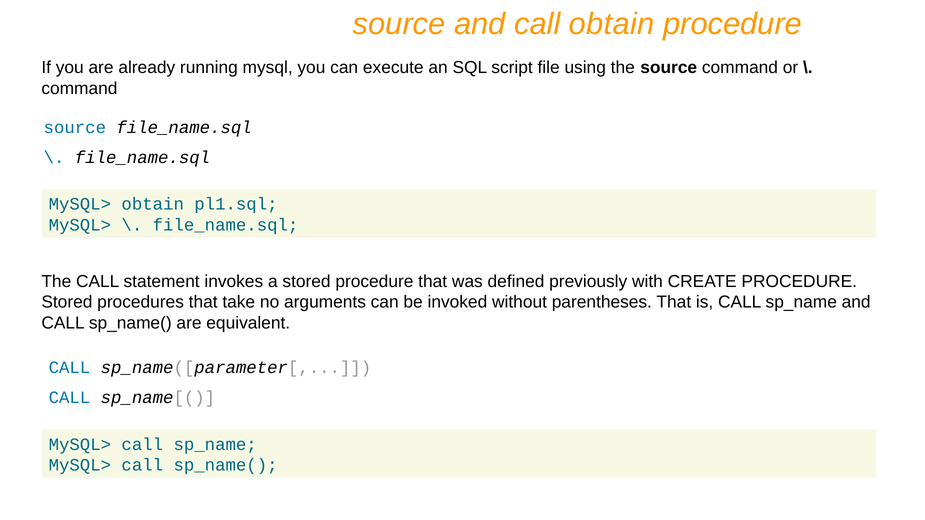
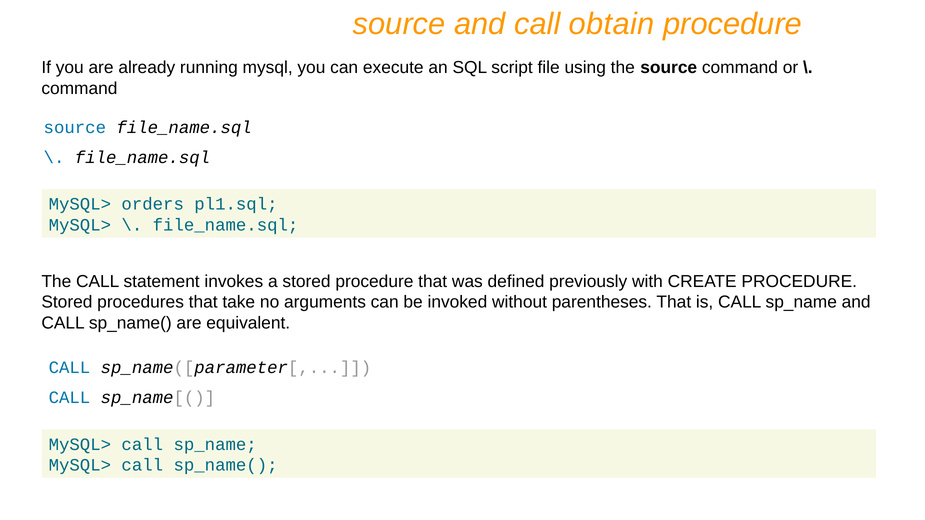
MySQL> obtain: obtain -> orders
